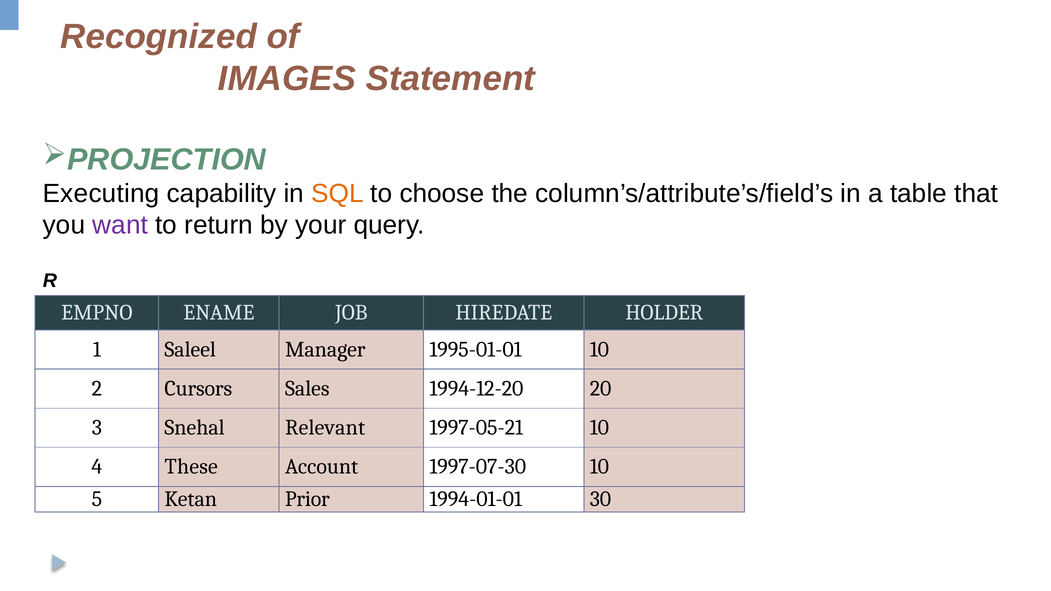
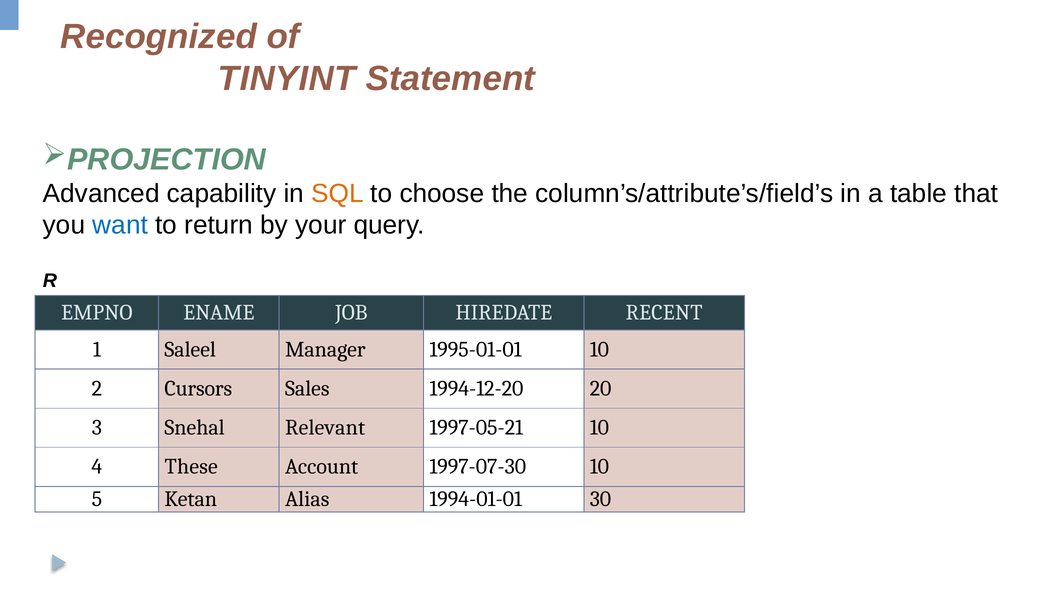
IMAGES: IMAGES -> TINYINT
Executing: Executing -> Advanced
want colour: purple -> blue
HOLDER: HOLDER -> RECENT
Prior: Prior -> Alias
